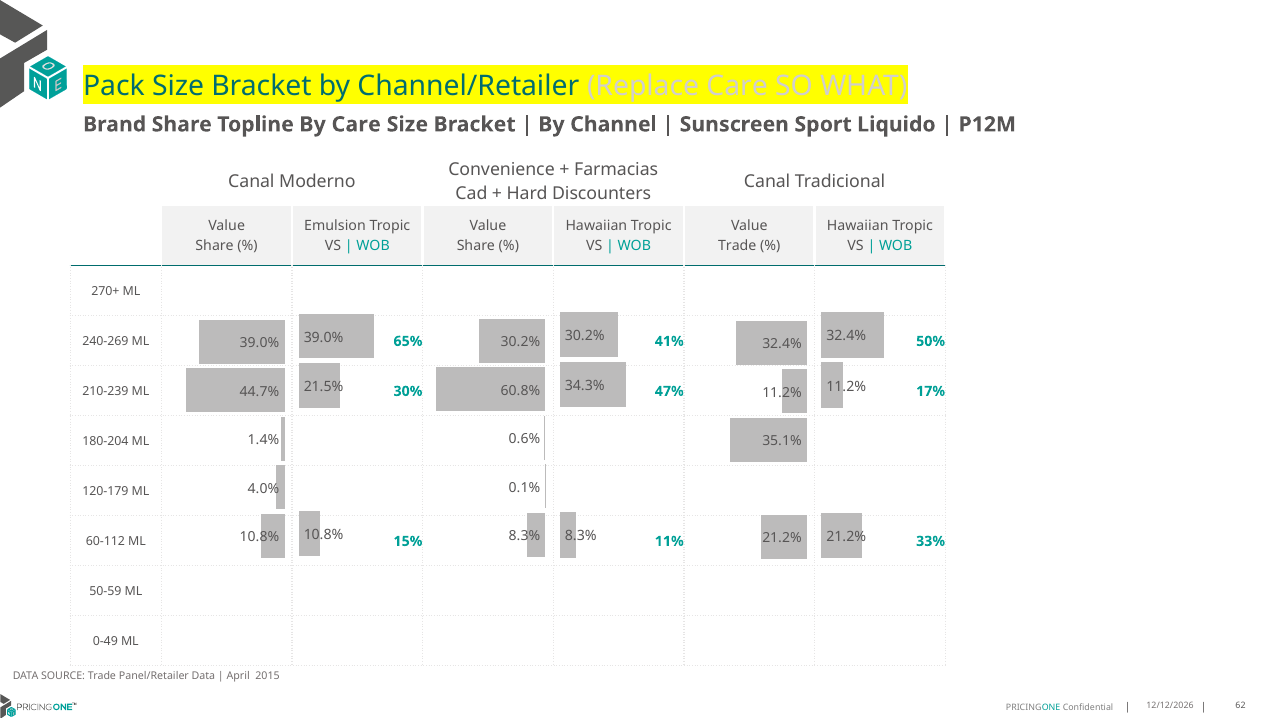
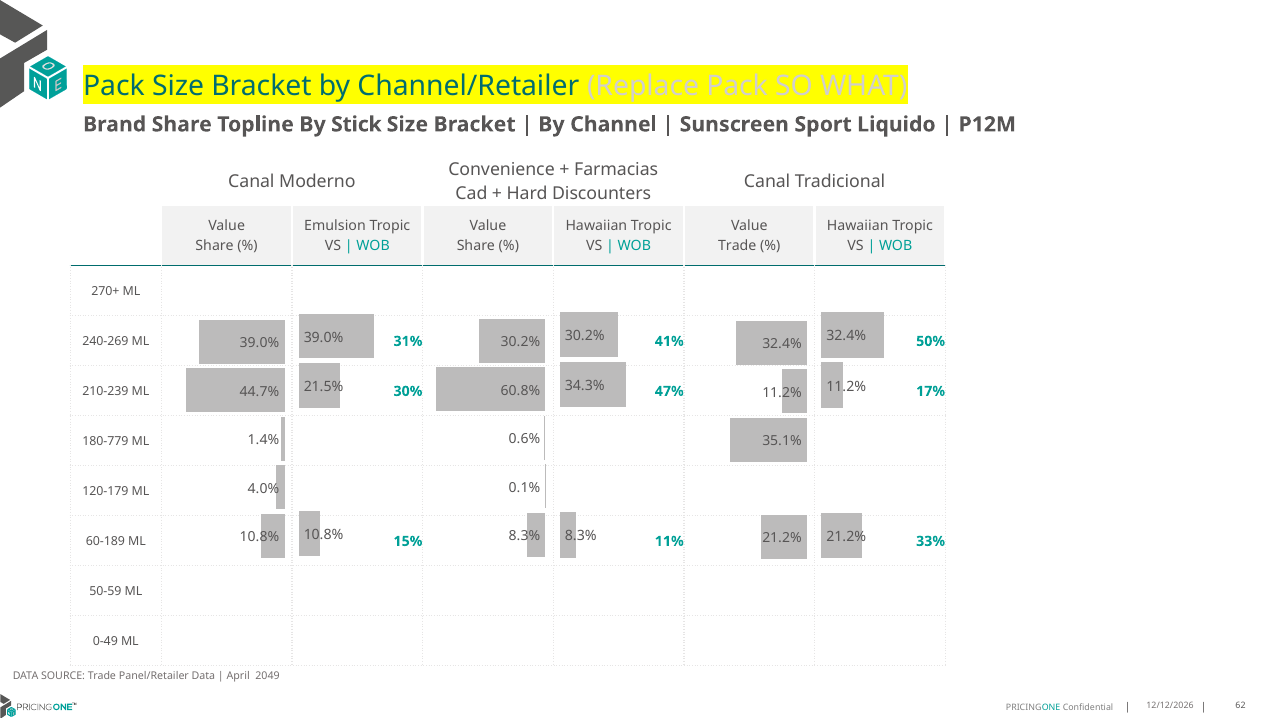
Replace Care: Care -> Pack
By Care: Care -> Stick
65%: 65% -> 31%
180-204: 180-204 -> 180-779
60-112: 60-112 -> 60-189
2015: 2015 -> 2049
